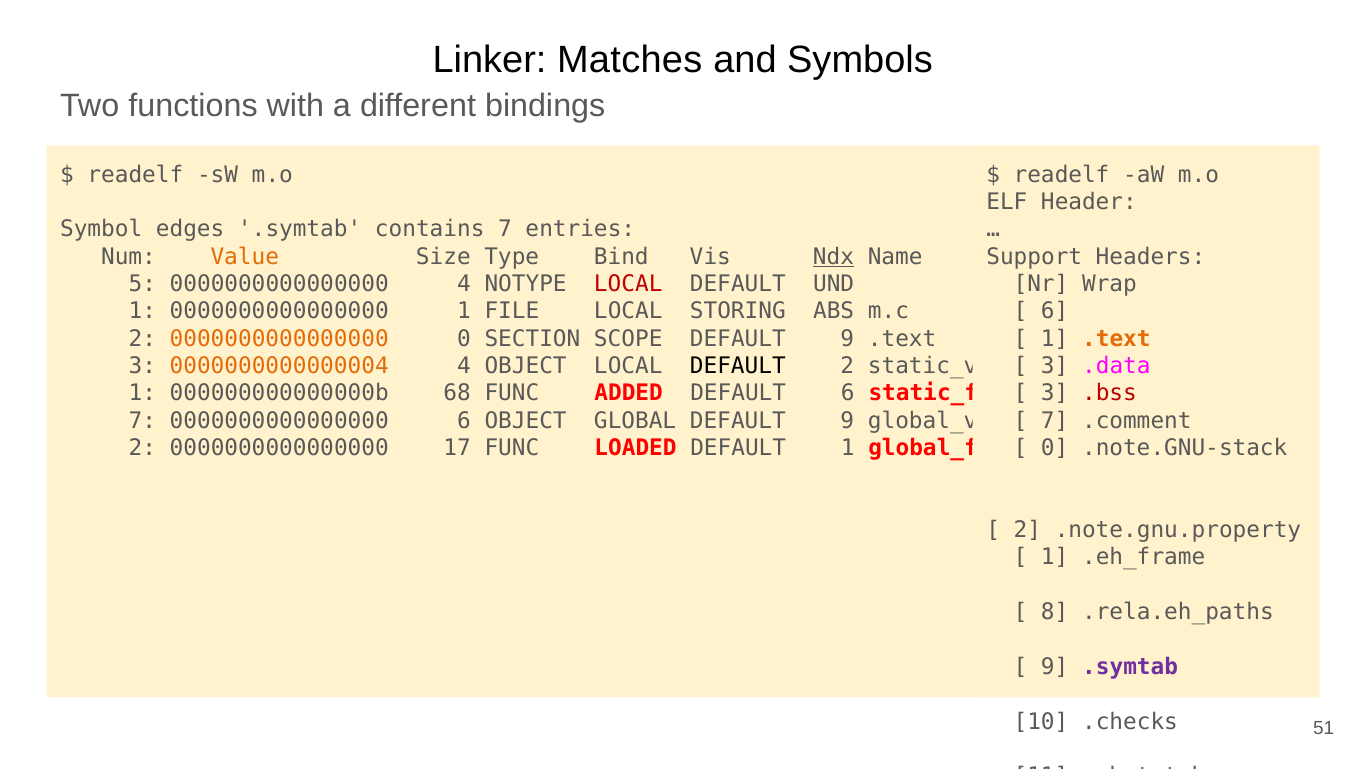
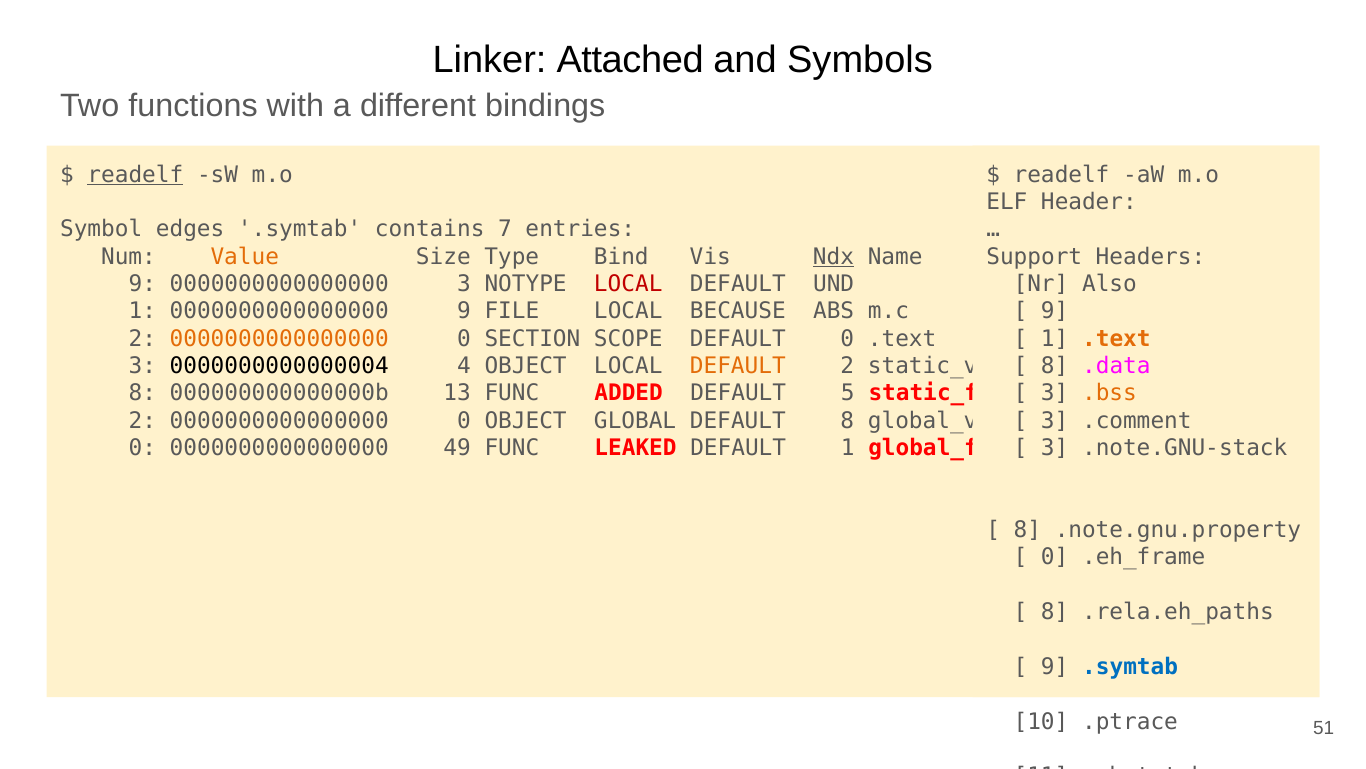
Matches: Matches -> Attached
readelf at (135, 175) underline: none -> present
5 at (142, 284): 5 -> 9
0000000000000000 4: 4 -> 3
Wrap: Wrap -> Also
0000000000000000 1: 1 -> 9
STORING: STORING -> BECAUSE
6 at (1055, 311): 6 -> 9
9 at (847, 338): 9 -> 0
0000000000000004 colour: orange -> black
DEFAULT at (738, 366) colour: black -> orange
3 at (1055, 366): 3 -> 8
1 at (142, 393): 1 -> 8
68: 68 -> 13
DEFAULT 6: 6 -> 5
.bss colour: red -> orange
7 at (142, 420): 7 -> 2
6 at (464, 420): 6 -> 0
GLOBAL DEFAULT 9: 9 -> 8
7 at (1055, 420): 7 -> 3
2 at (142, 448): 2 -> 0
17: 17 -> 49
LOADED: LOADED -> LEAKED
0 at (1055, 448): 0 -> 3
2 at (1027, 530): 2 -> 8
1 at (1055, 557): 1 -> 0
.symtab at (1130, 666) colour: purple -> blue
.checks: .checks -> .ptrace
